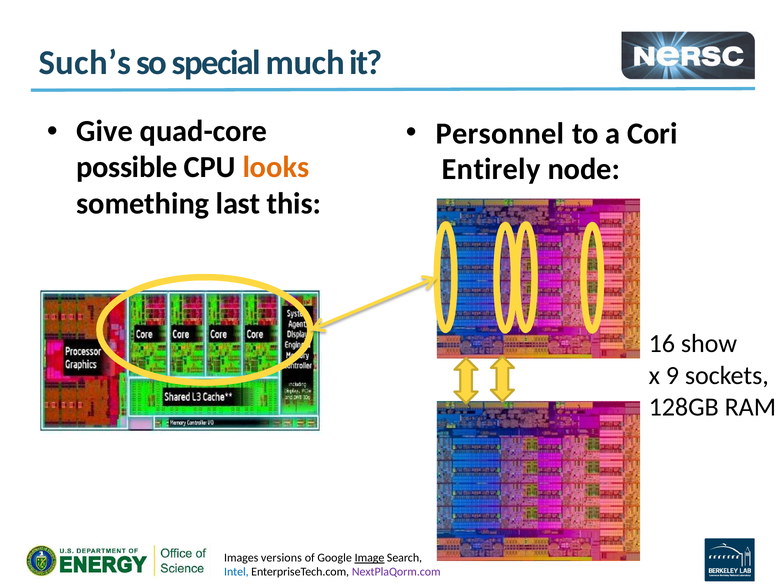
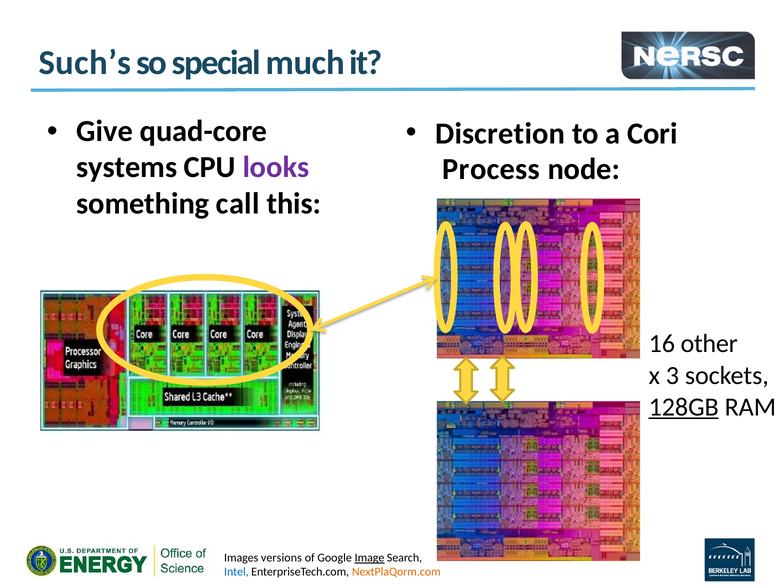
Personnel: Personnel -> Discretion
possible: possible -> systems
looks colour: orange -> purple
Entirely: Entirely -> Process
last: last -> call
show: show -> other
9: 9 -> 3
128GB underline: none -> present
NextPlaQorm.com colour: purple -> orange
